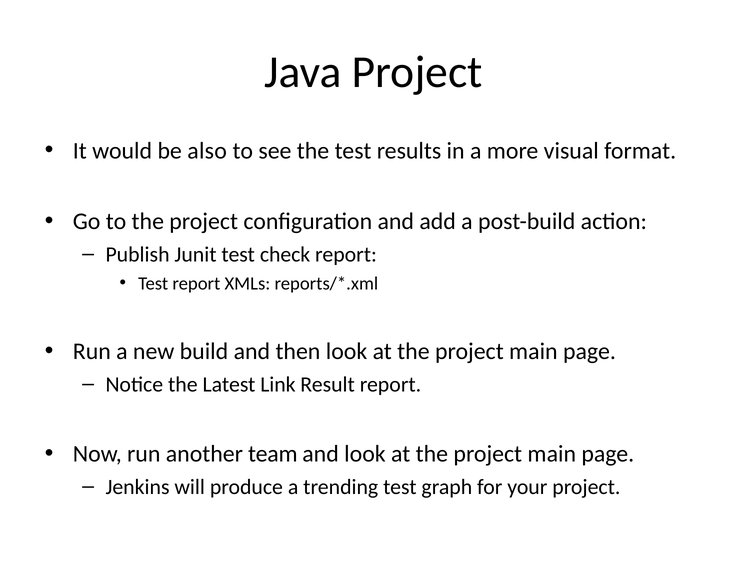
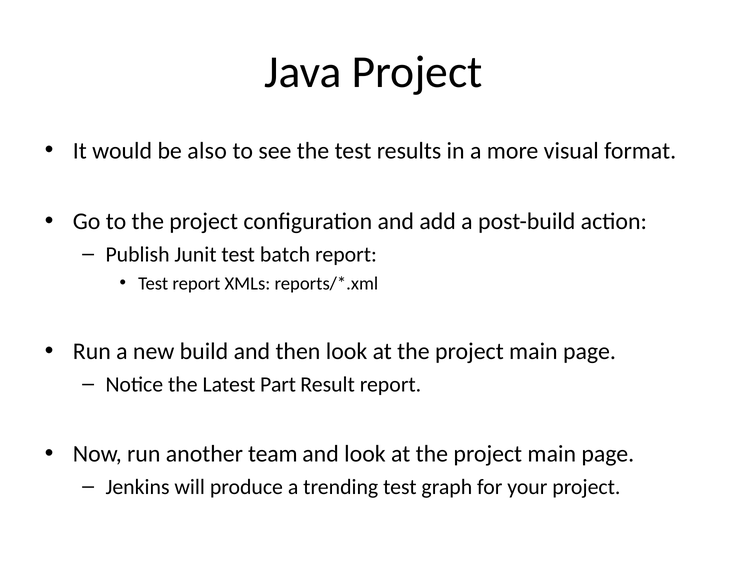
check: check -> batch
Link: Link -> Part
